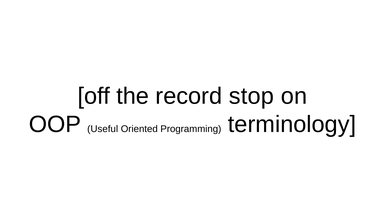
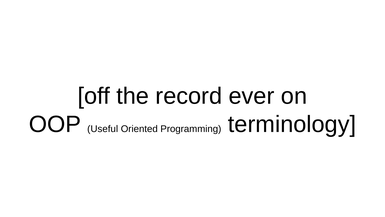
stop: stop -> ever
